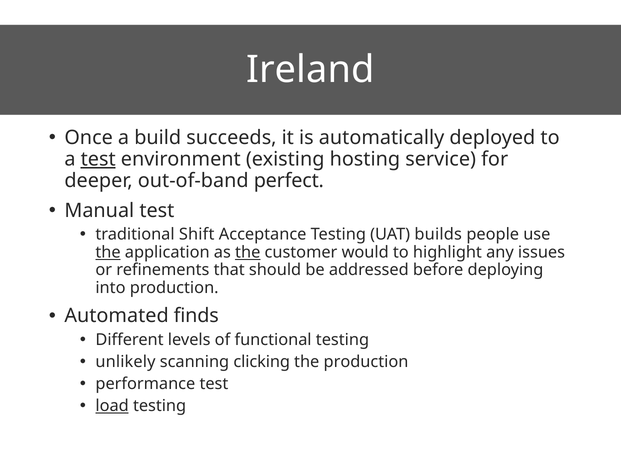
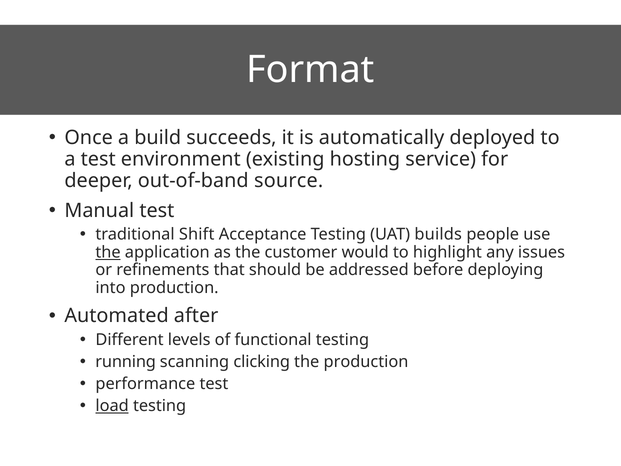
Ireland: Ireland -> Format
test at (98, 159) underline: present -> none
perfect: perfect -> source
the at (248, 252) underline: present -> none
finds: finds -> after
unlikely: unlikely -> running
